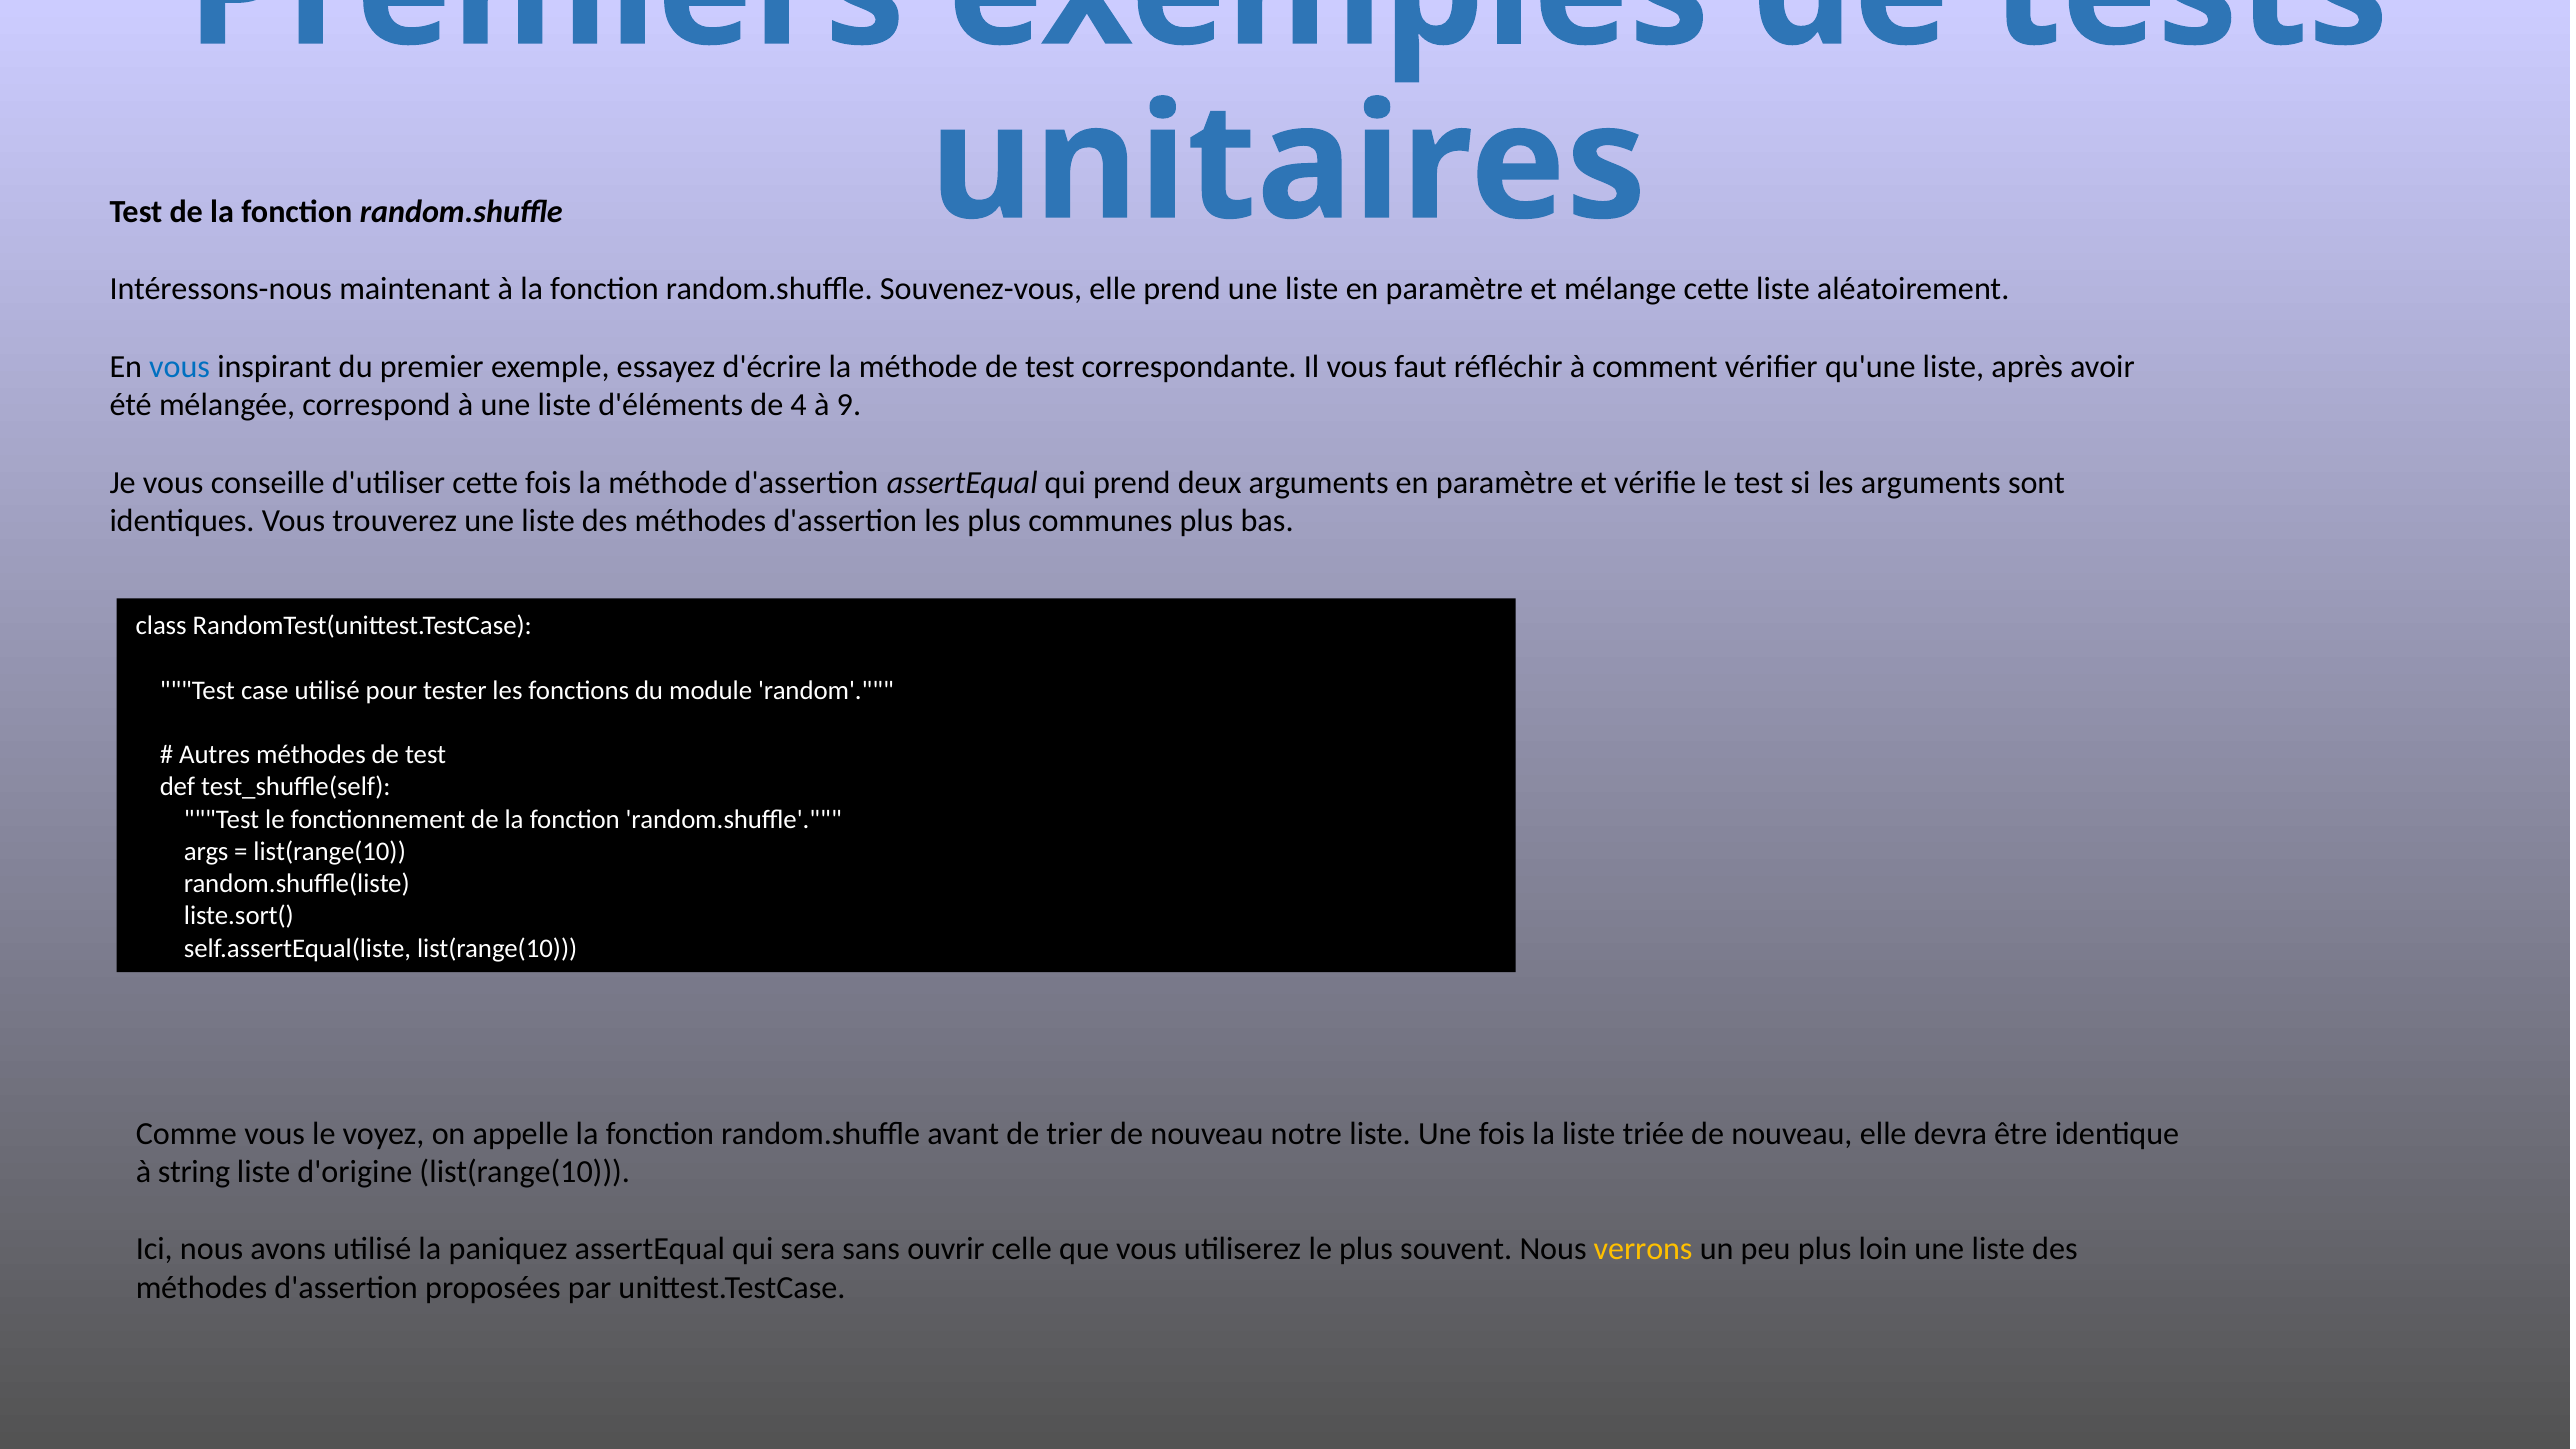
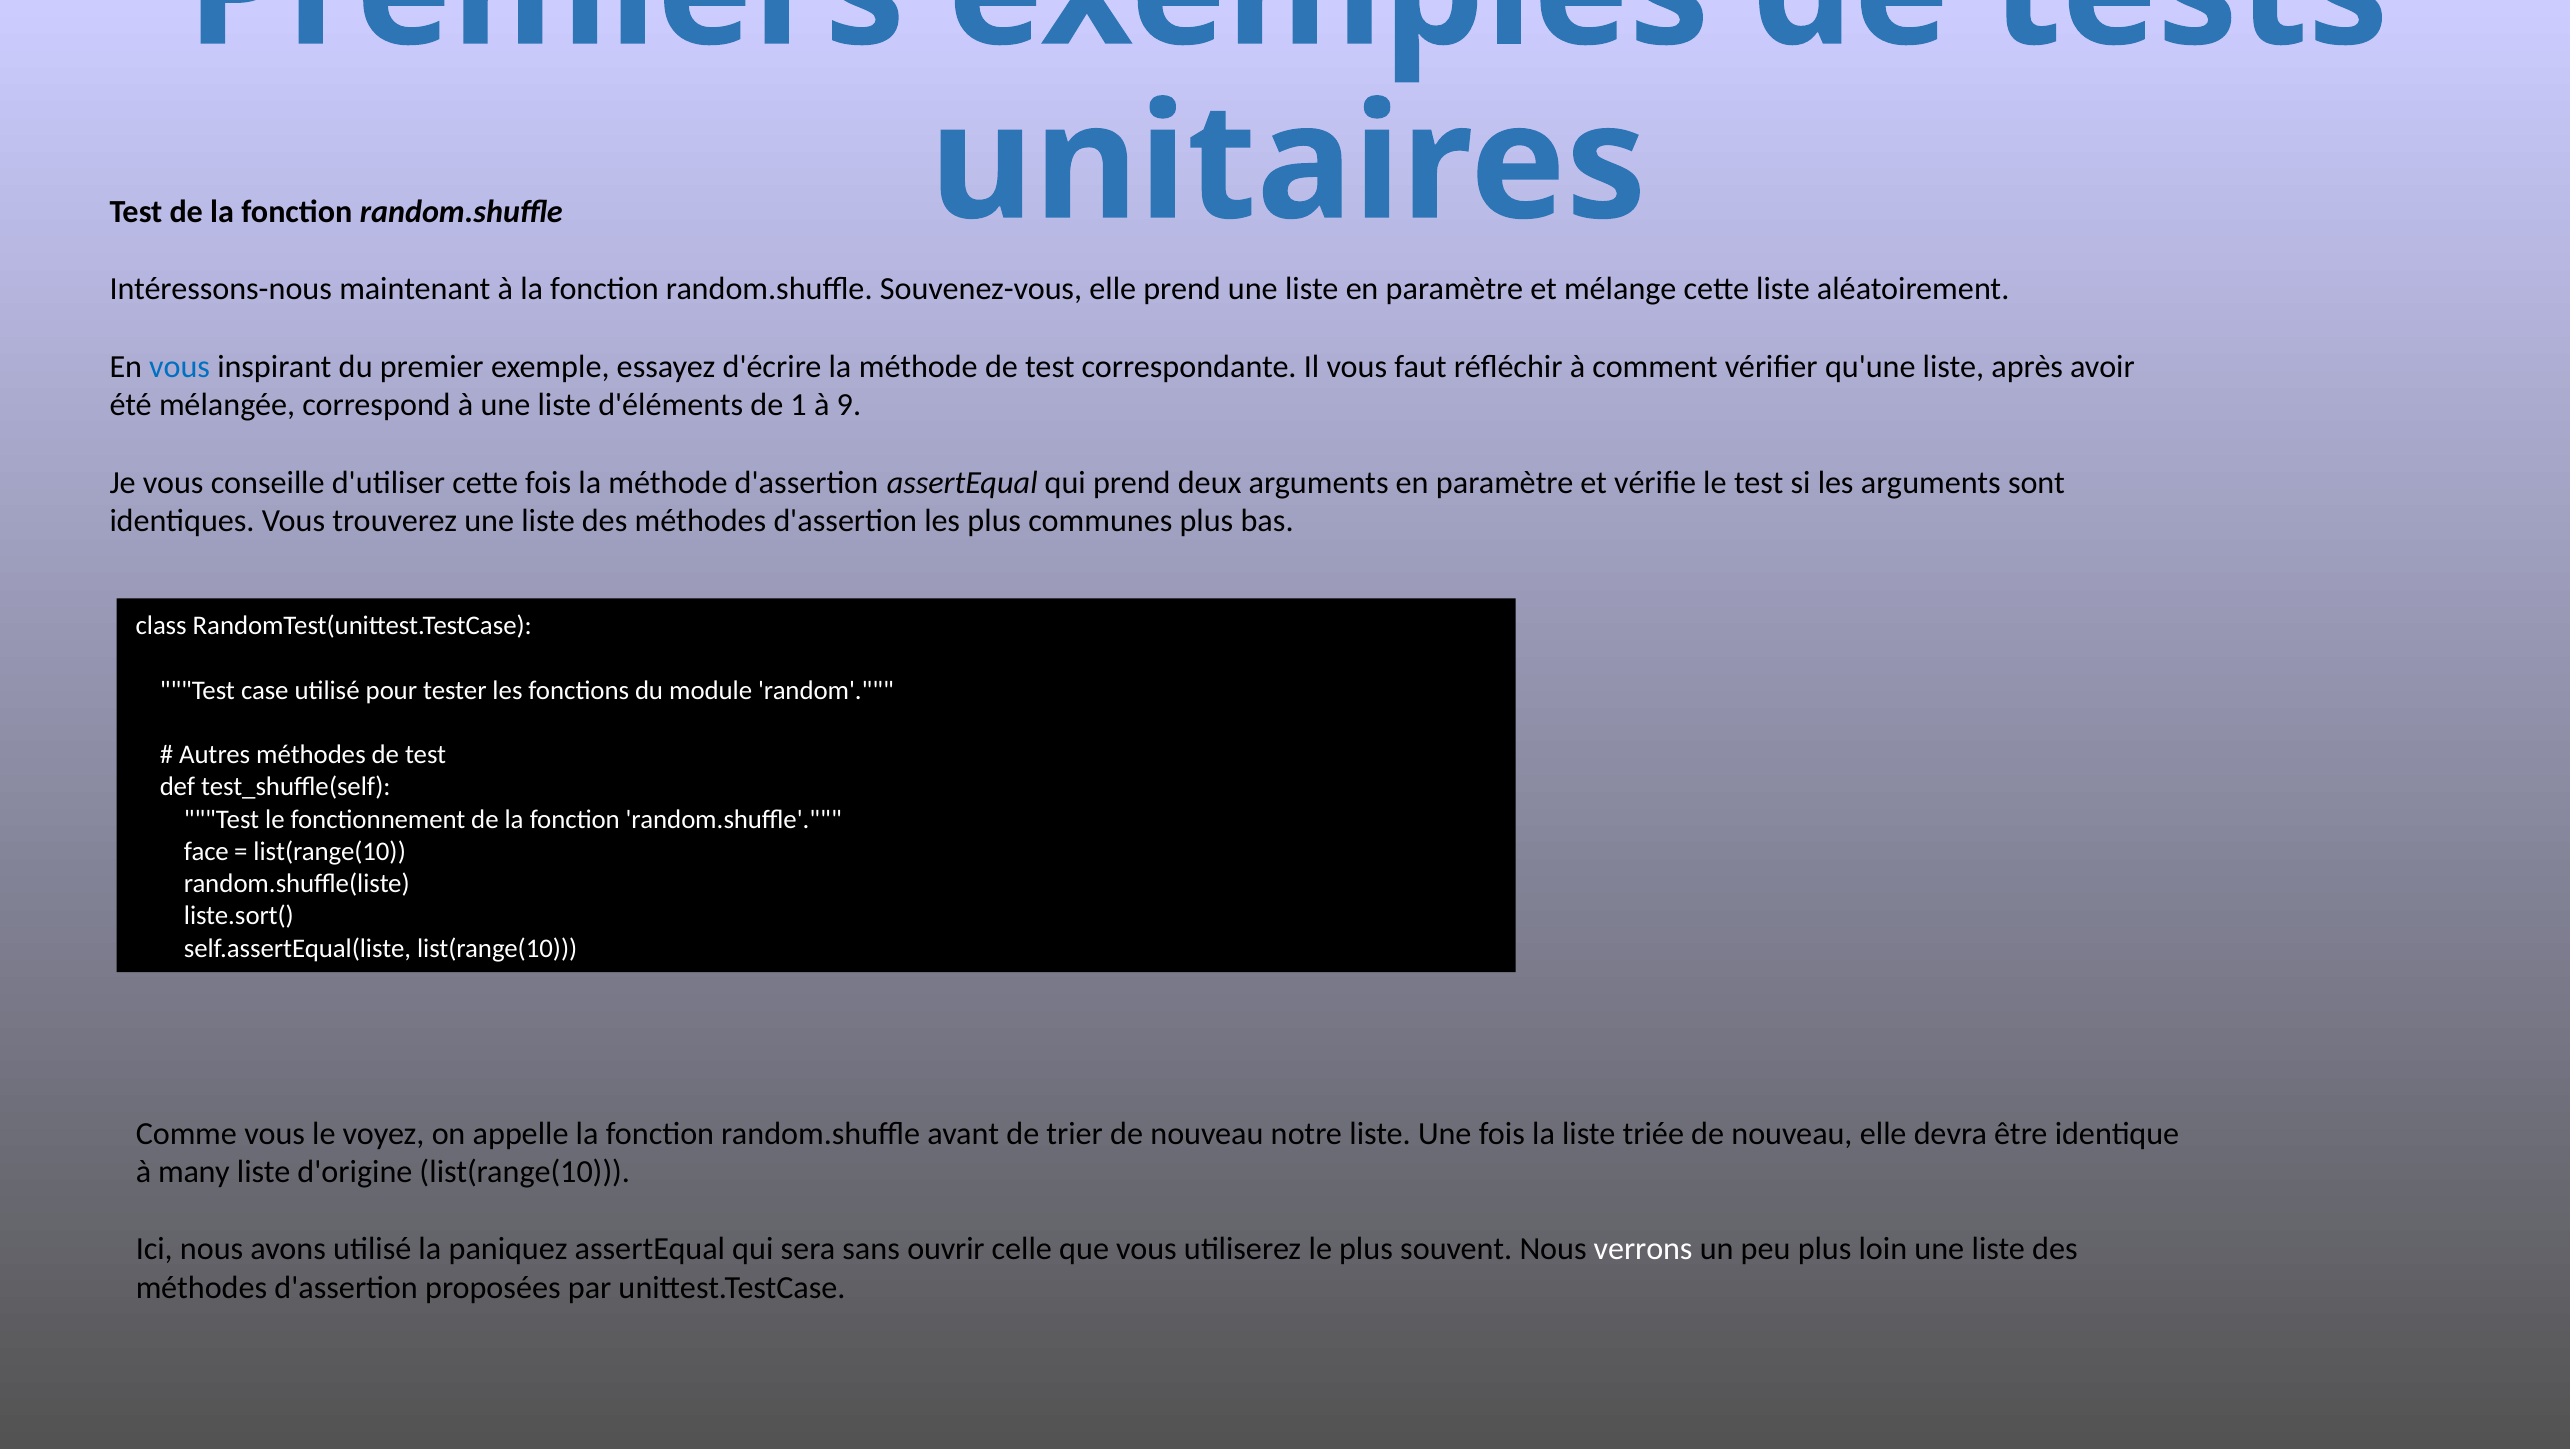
4: 4 -> 1
args: args -> face
string: string -> many
verrons colour: yellow -> white
